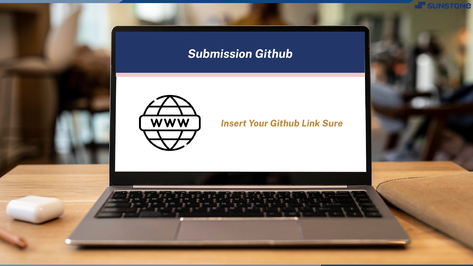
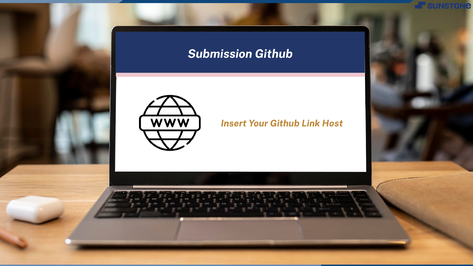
Sure: Sure -> Host
